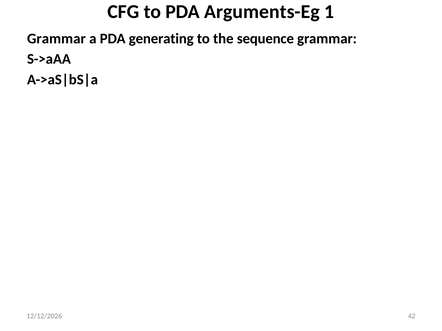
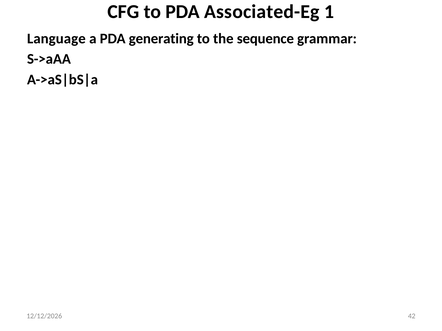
Arguments-Eg: Arguments-Eg -> Associated-Eg
Grammar at (56, 39): Grammar -> Language
